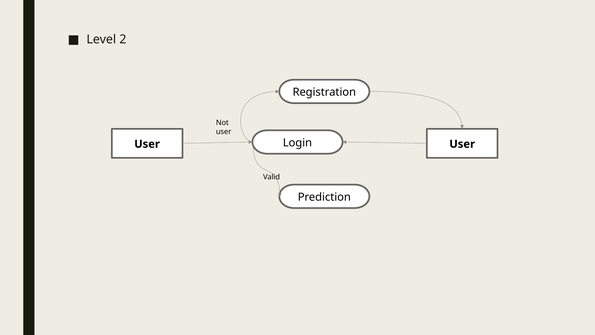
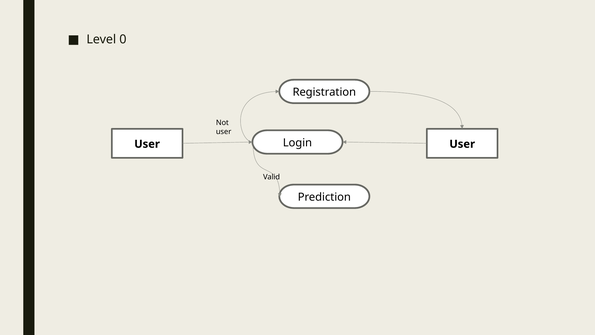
2: 2 -> 0
